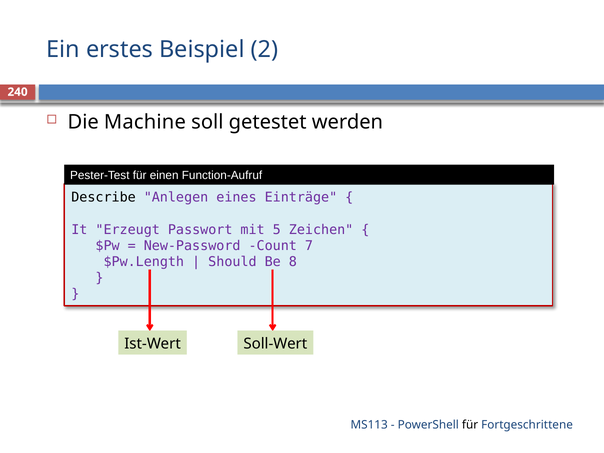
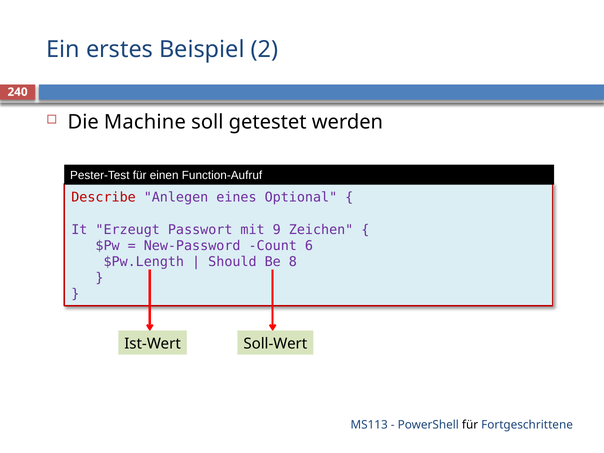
Describe colour: black -> red
Einträge: Einträge -> Optional
5: 5 -> 9
7: 7 -> 6
